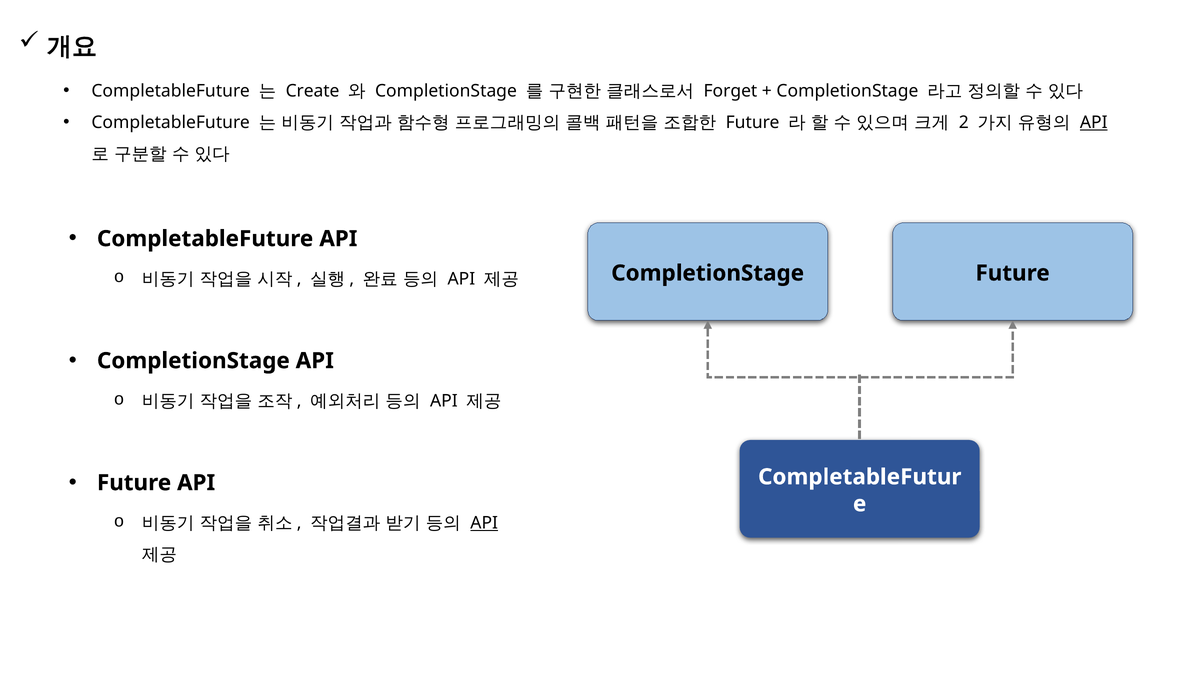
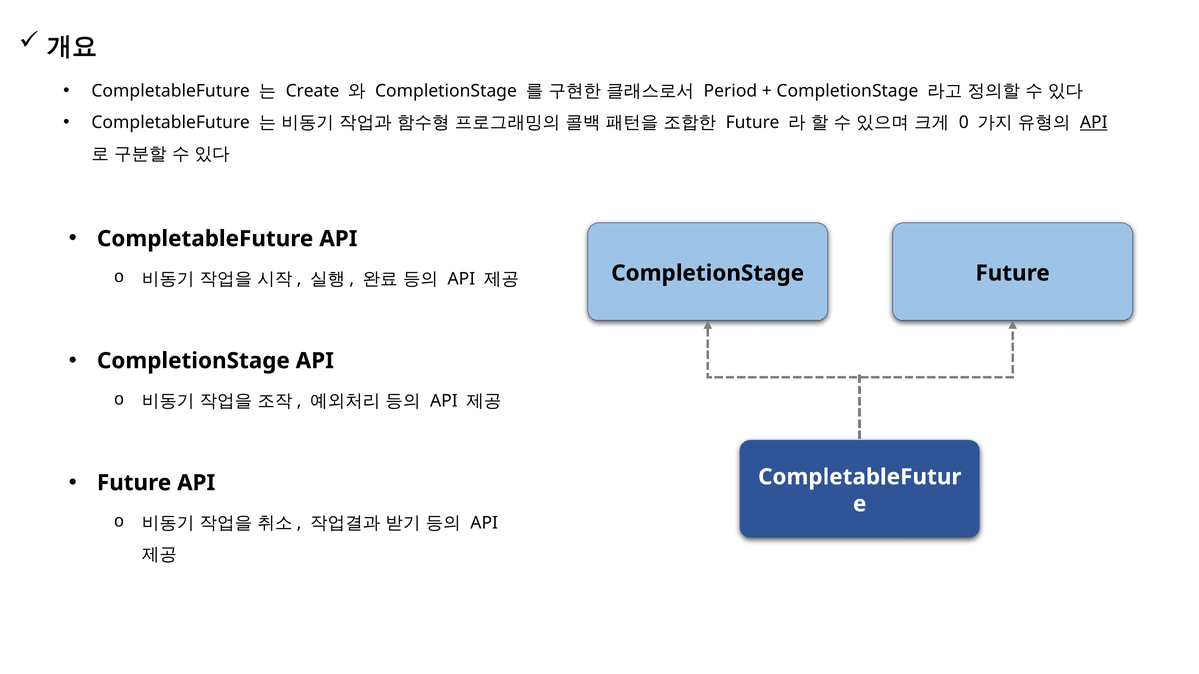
Forget: Forget -> Period
2: 2 -> 0
API at (484, 523) underline: present -> none
